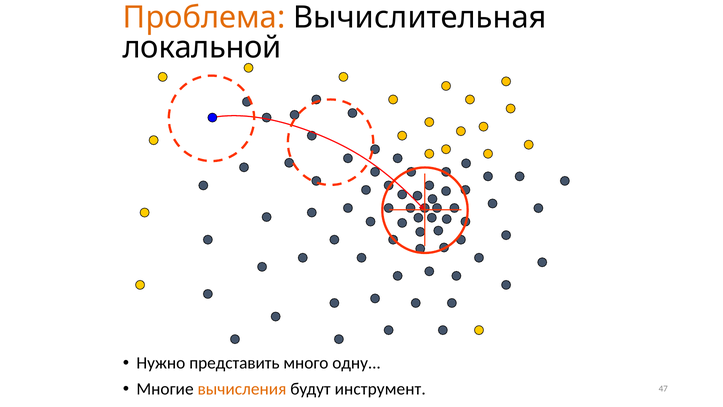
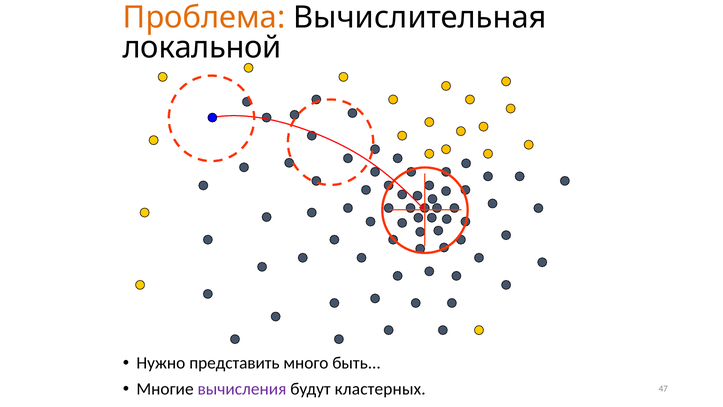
одну: одну -> быть
вычисления colour: orange -> purple
инструмент: инструмент -> кластерных
